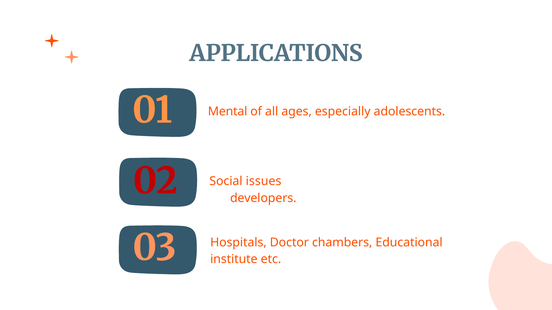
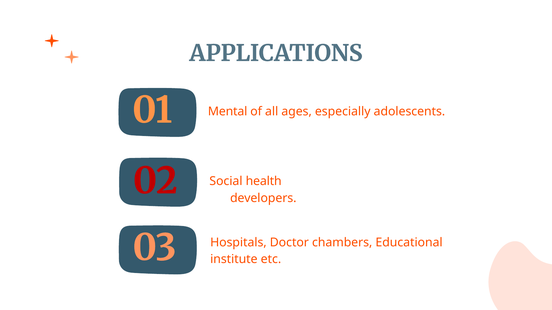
issues: issues -> health
